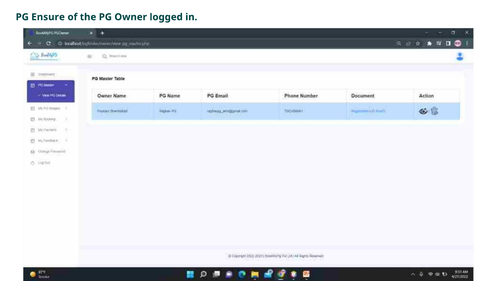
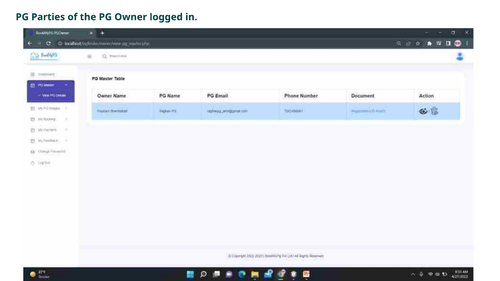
Ensure: Ensure -> Parties
